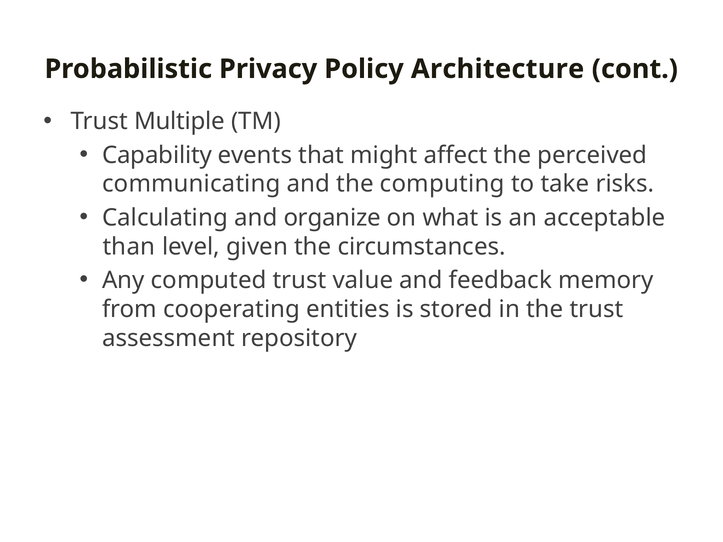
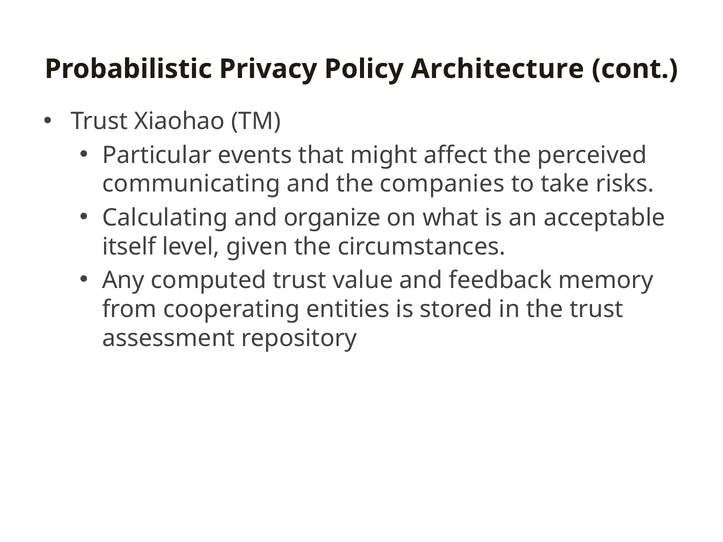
Multiple: Multiple -> Xiaohao
Capability: Capability -> Particular
computing: computing -> companies
than: than -> itself
